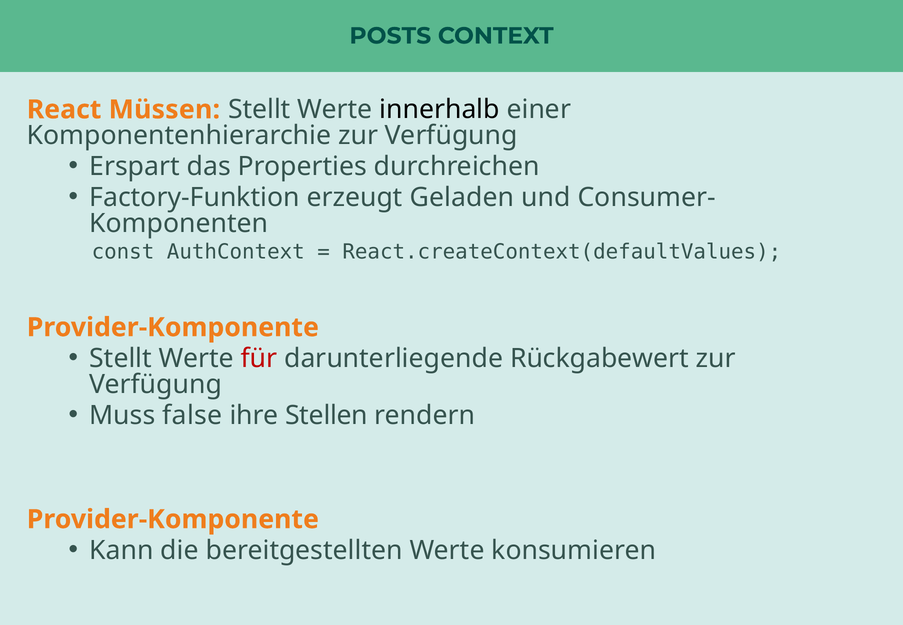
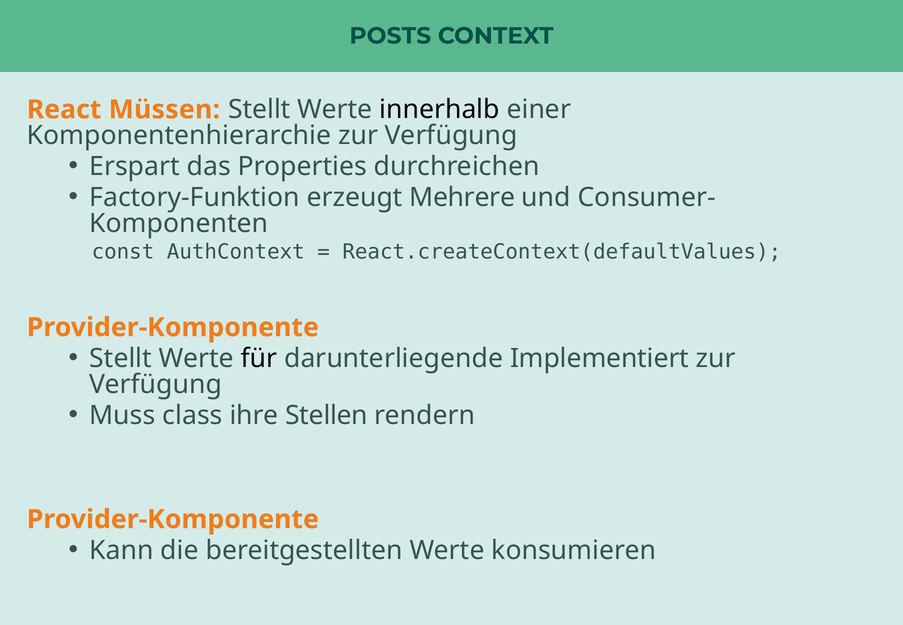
Geladen: Geladen -> Mehrere
für colour: red -> black
Rückgabewert: Rückgabewert -> Implementiert
false: false -> class
